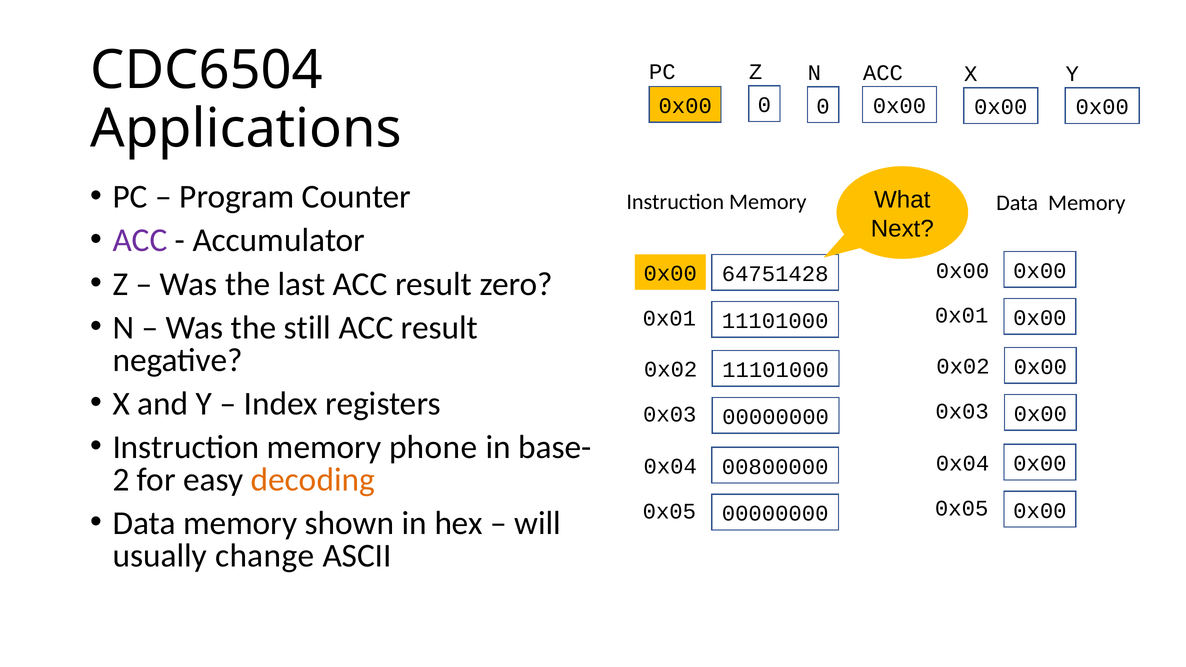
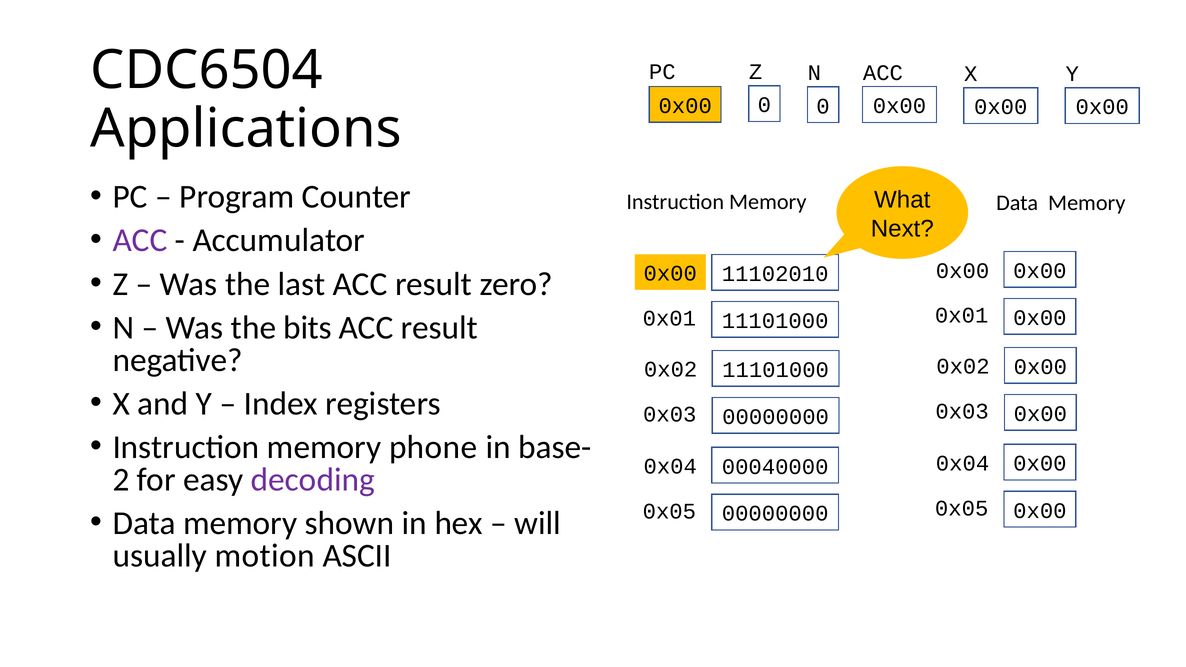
64751428: 64751428 -> 11102010
still: still -> bits
00800000: 00800000 -> 00040000
decoding colour: orange -> purple
change: change -> motion
